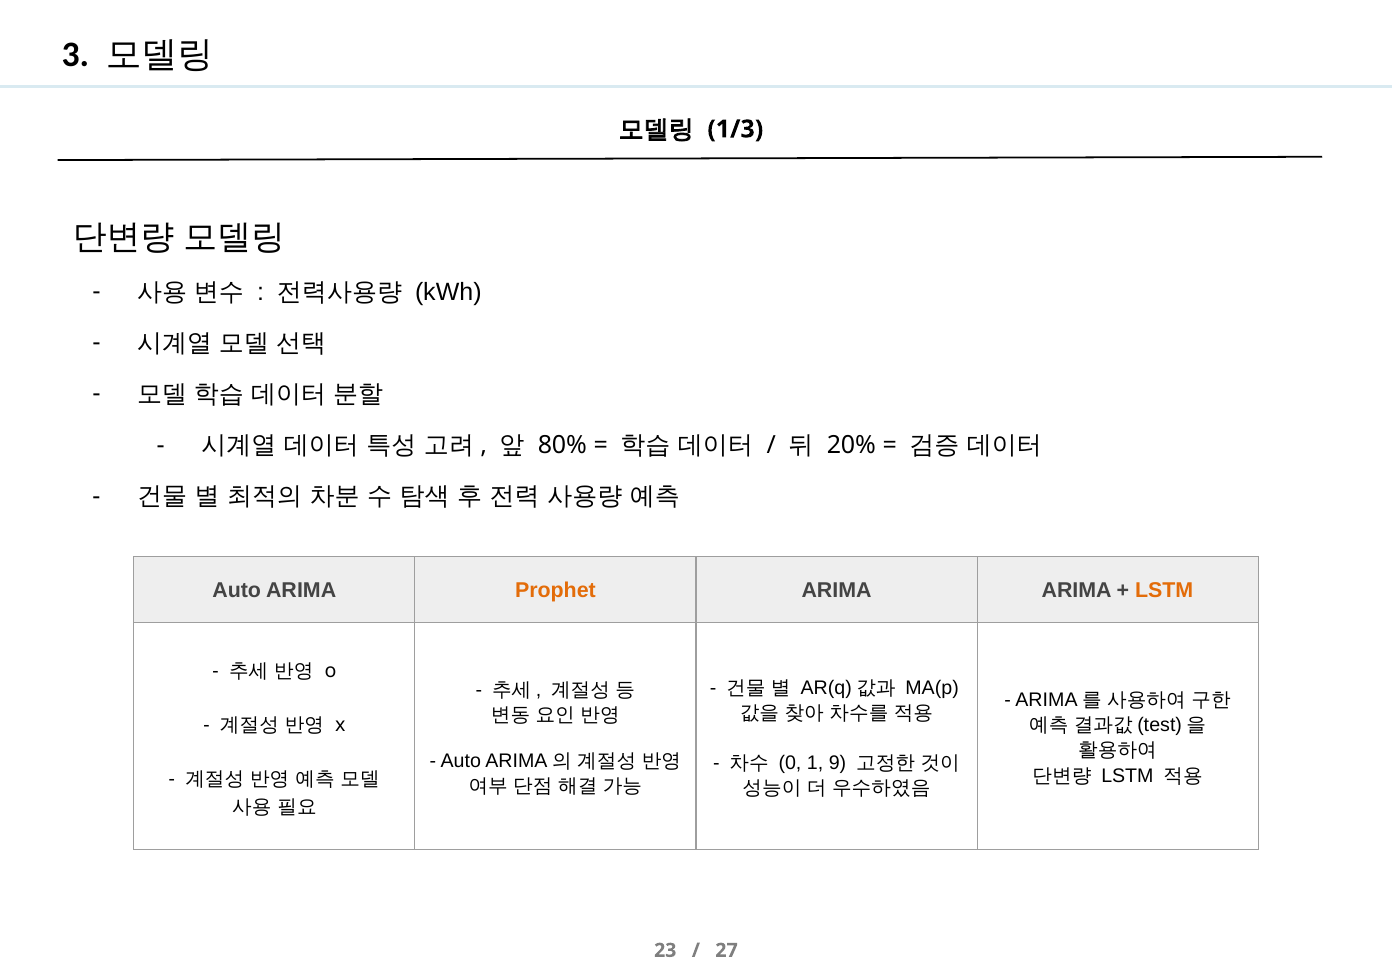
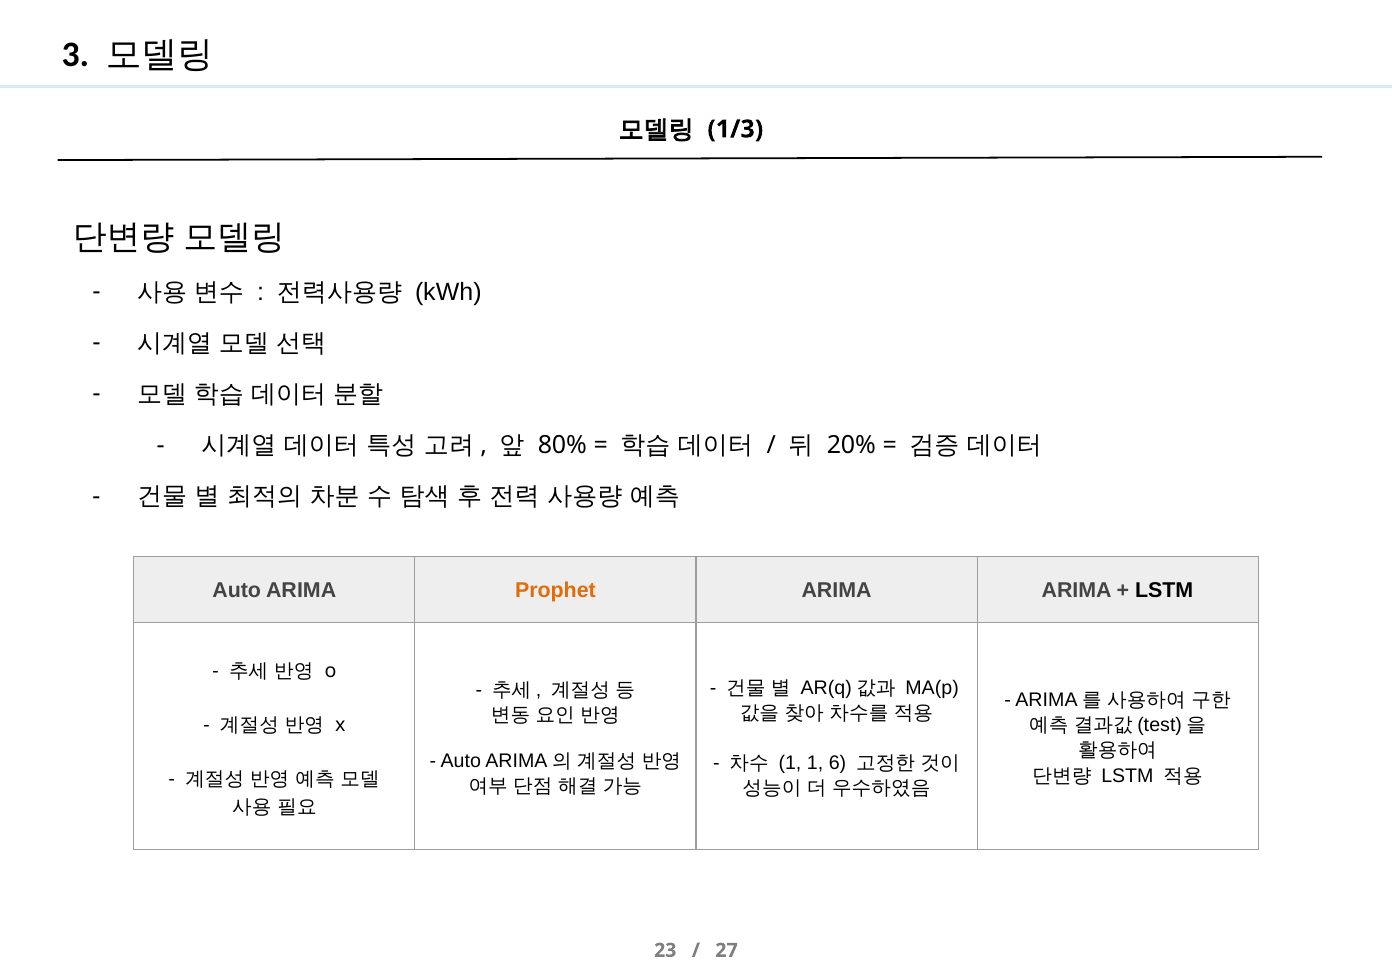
LSTM at (1164, 590) colour: orange -> black
0 at (790, 763): 0 -> 1
9: 9 -> 6
